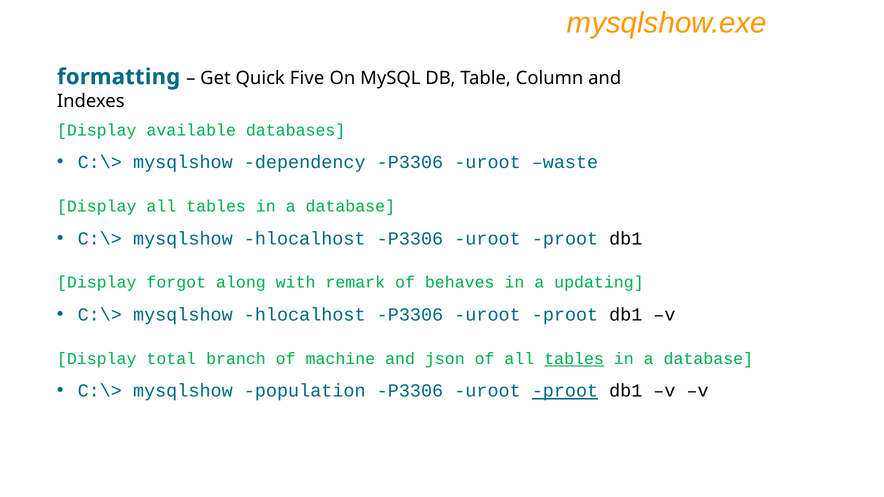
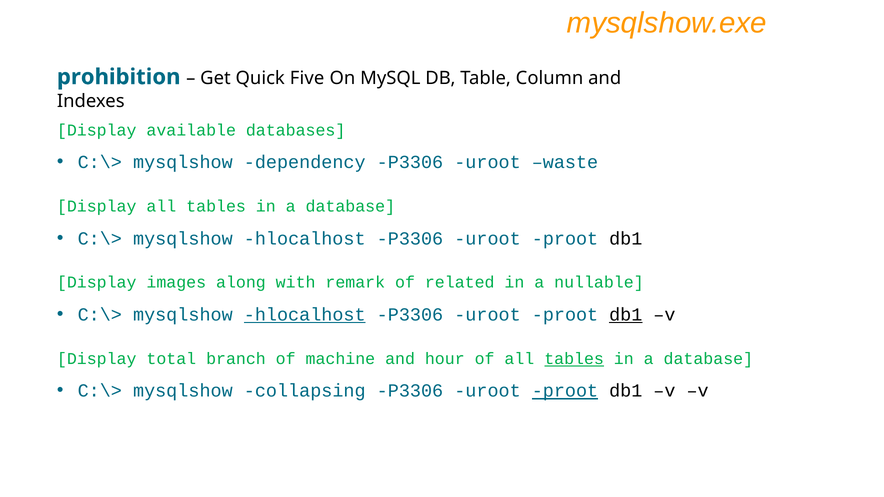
formatting: formatting -> prohibition
forgot: forgot -> images
behaves: behaves -> related
updating: updating -> nullable
hlocalhost at (305, 315) underline: none -> present
db1 at (626, 315) underline: none -> present
json: json -> hour
population: population -> collapsing
